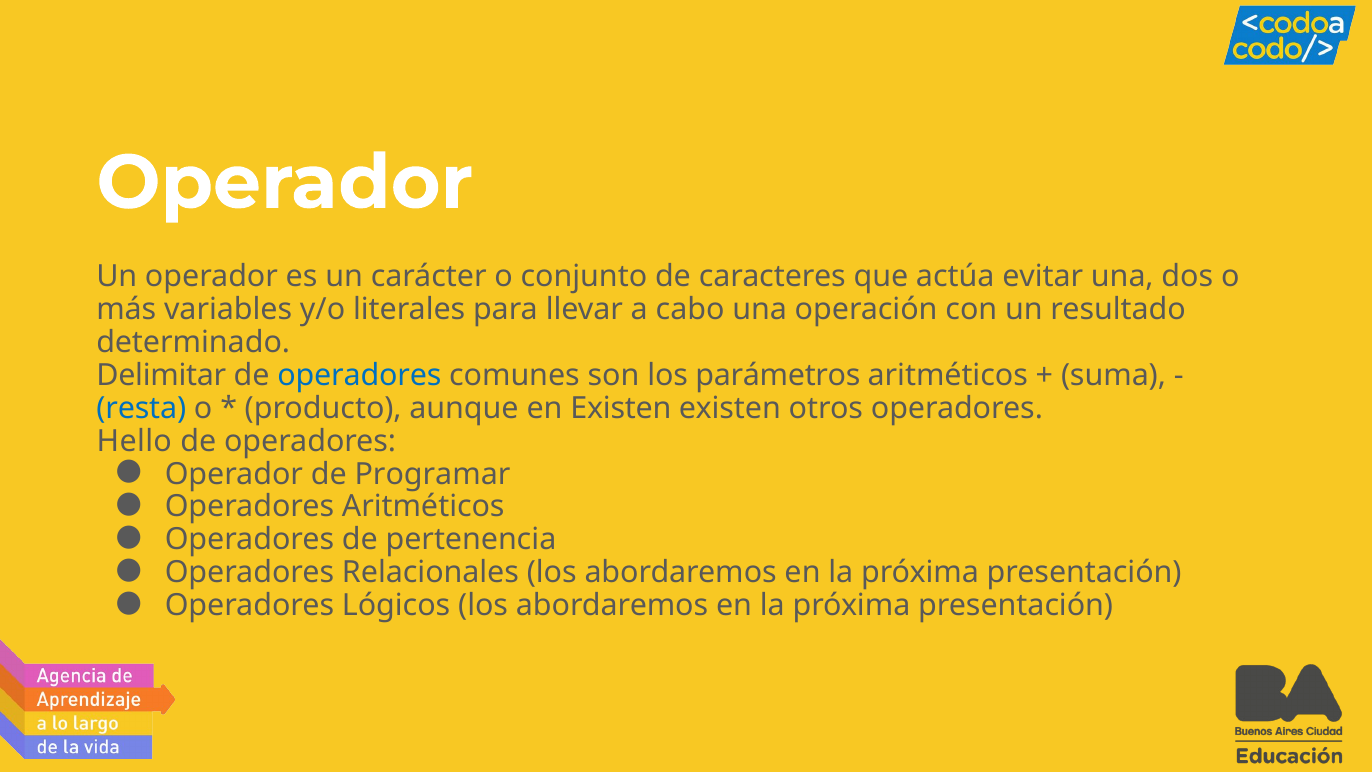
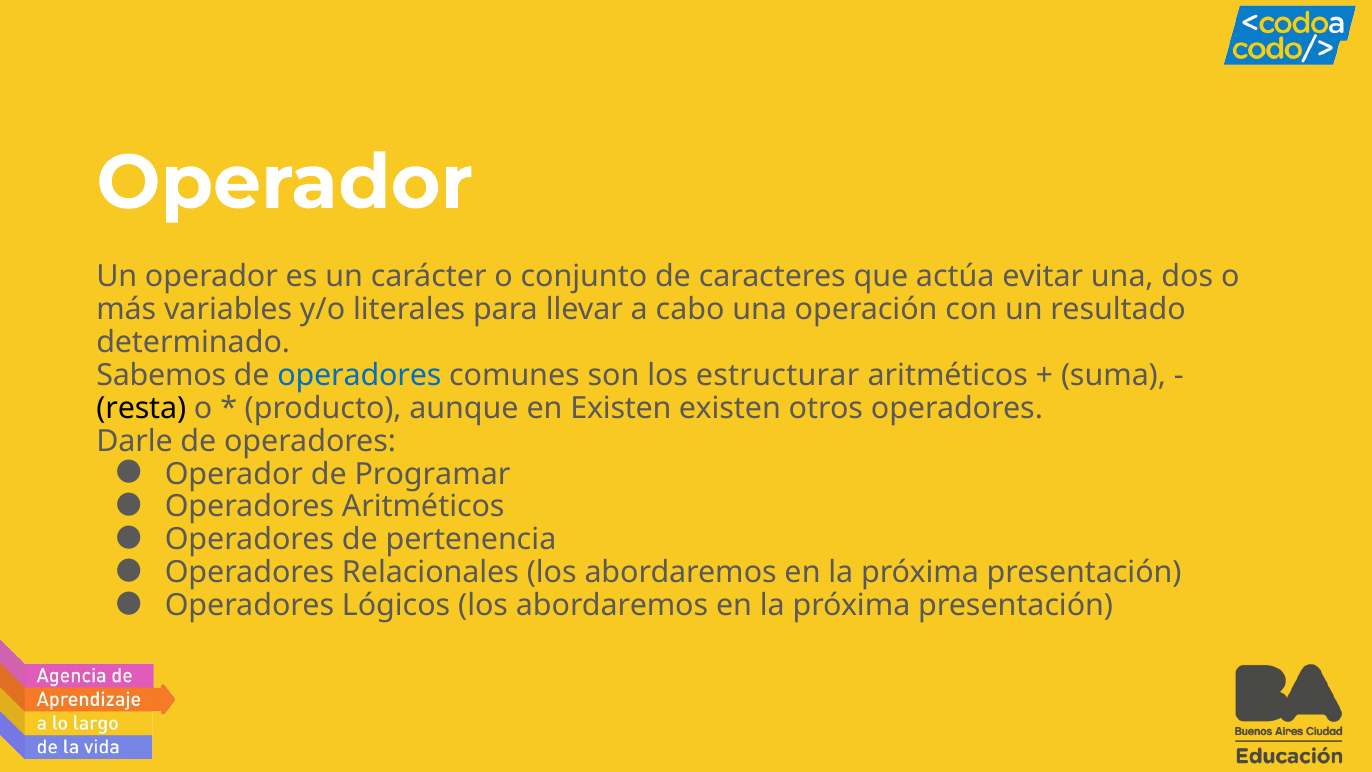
Delimitar: Delimitar -> Sabemos
parámetros: parámetros -> estructurar
resta colour: blue -> black
Hello: Hello -> Darle
